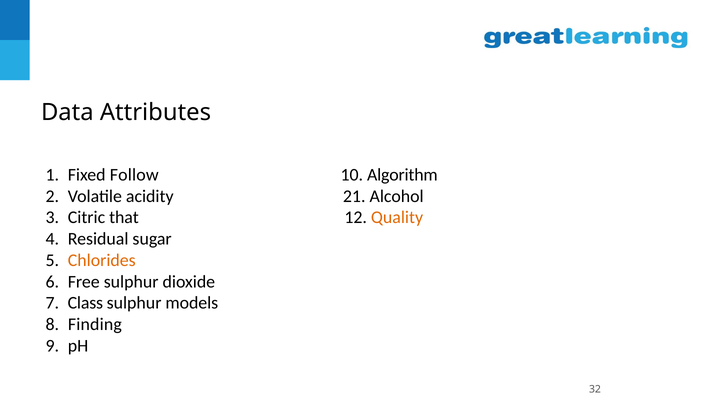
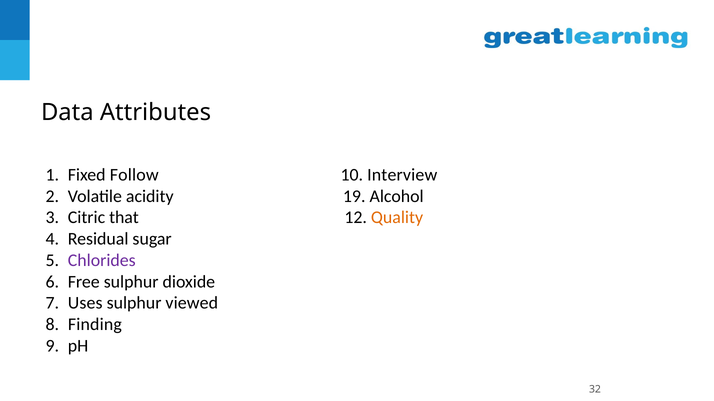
Algorithm: Algorithm -> Interview
21: 21 -> 19
Chlorides colour: orange -> purple
Class: Class -> Uses
models: models -> viewed
